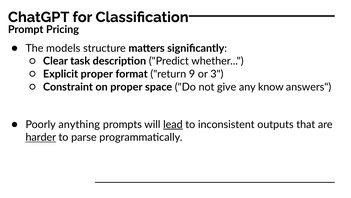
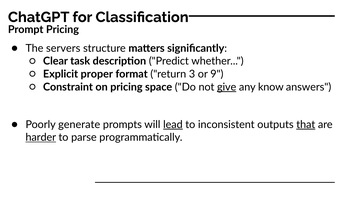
models: models -> servers
9: 9 -> 3
3: 3 -> 9
on proper: proper -> pricing
give underline: none -> present
anything: anything -> generate
that underline: none -> present
